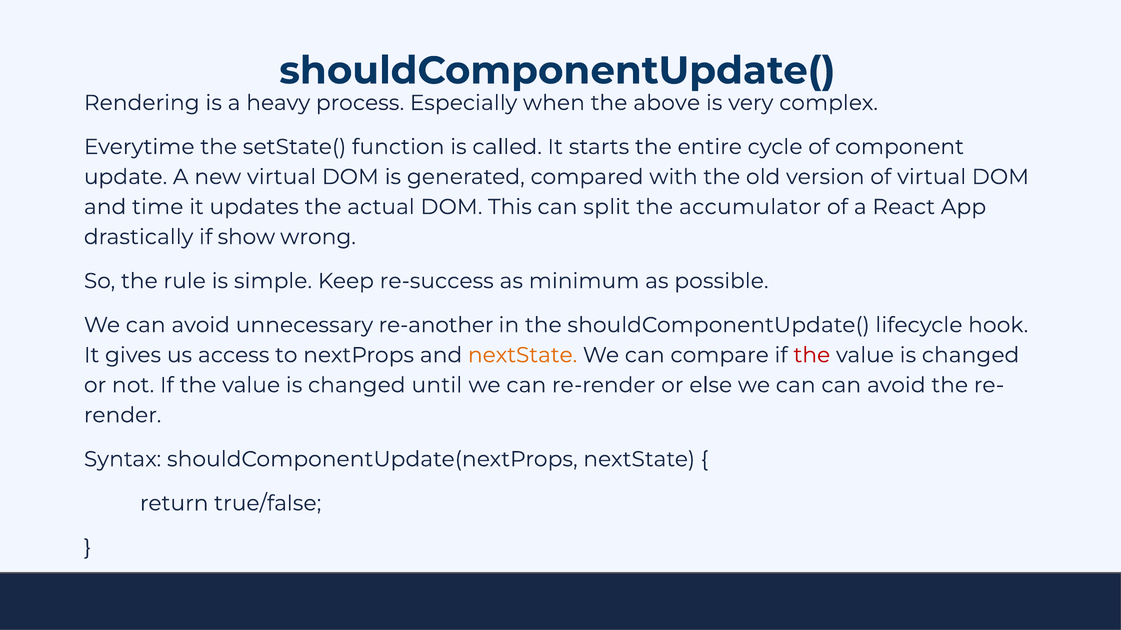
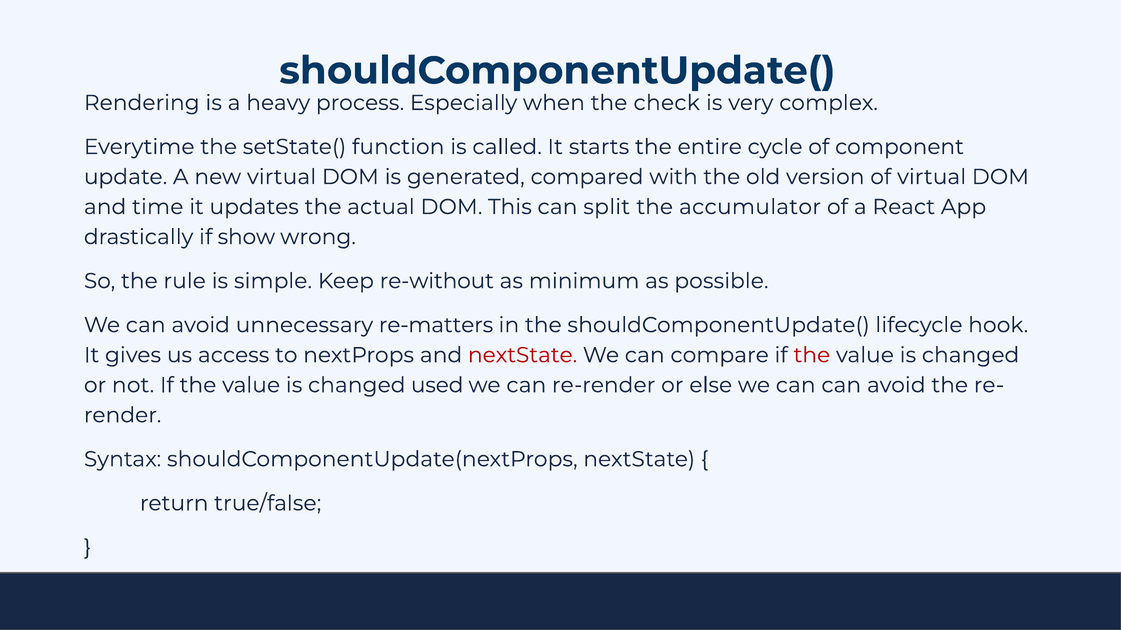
above: above -> check
re-success: re-success -> re-without
re-another: re-another -> re-matters
nextState at (523, 355) colour: orange -> red
until: until -> used
